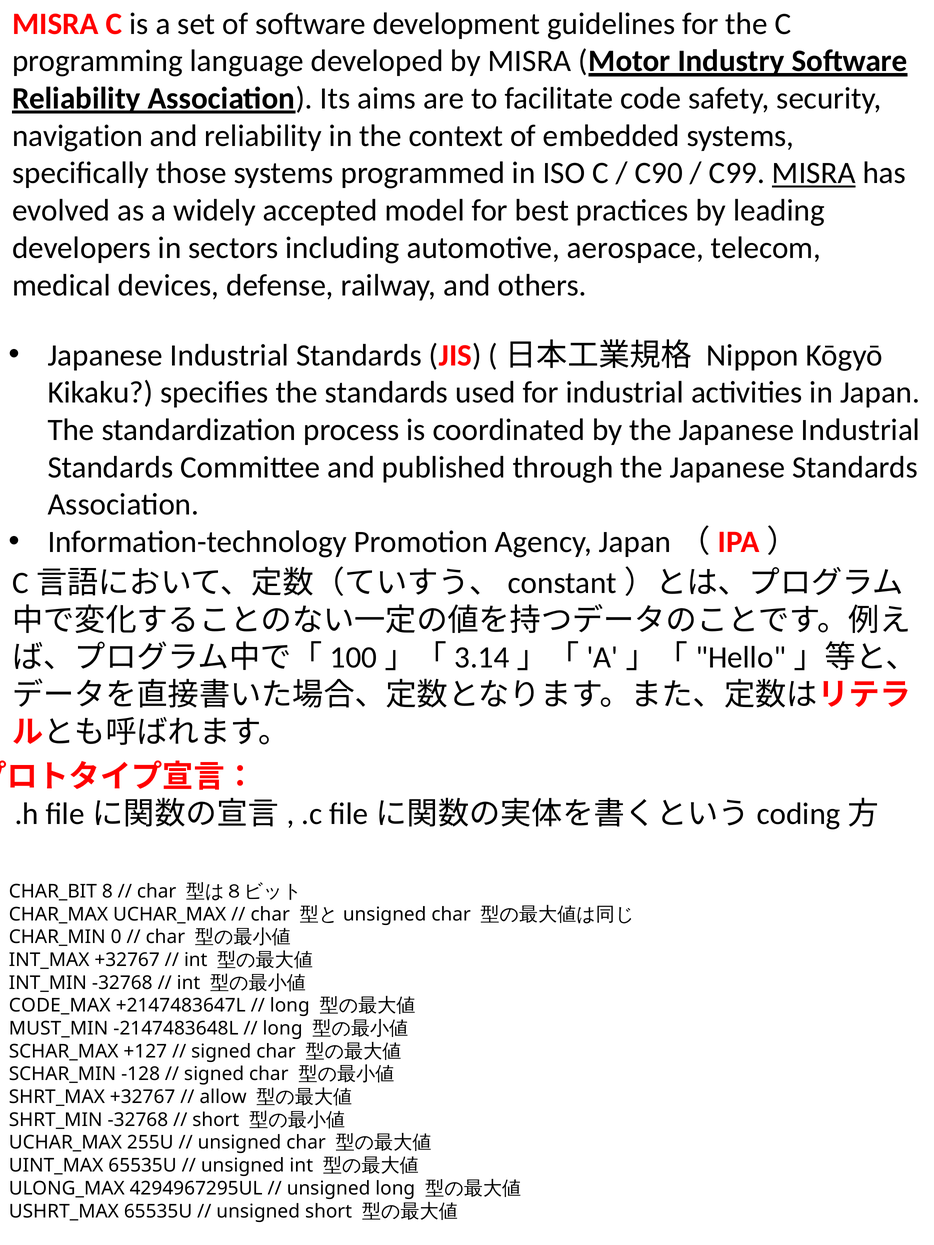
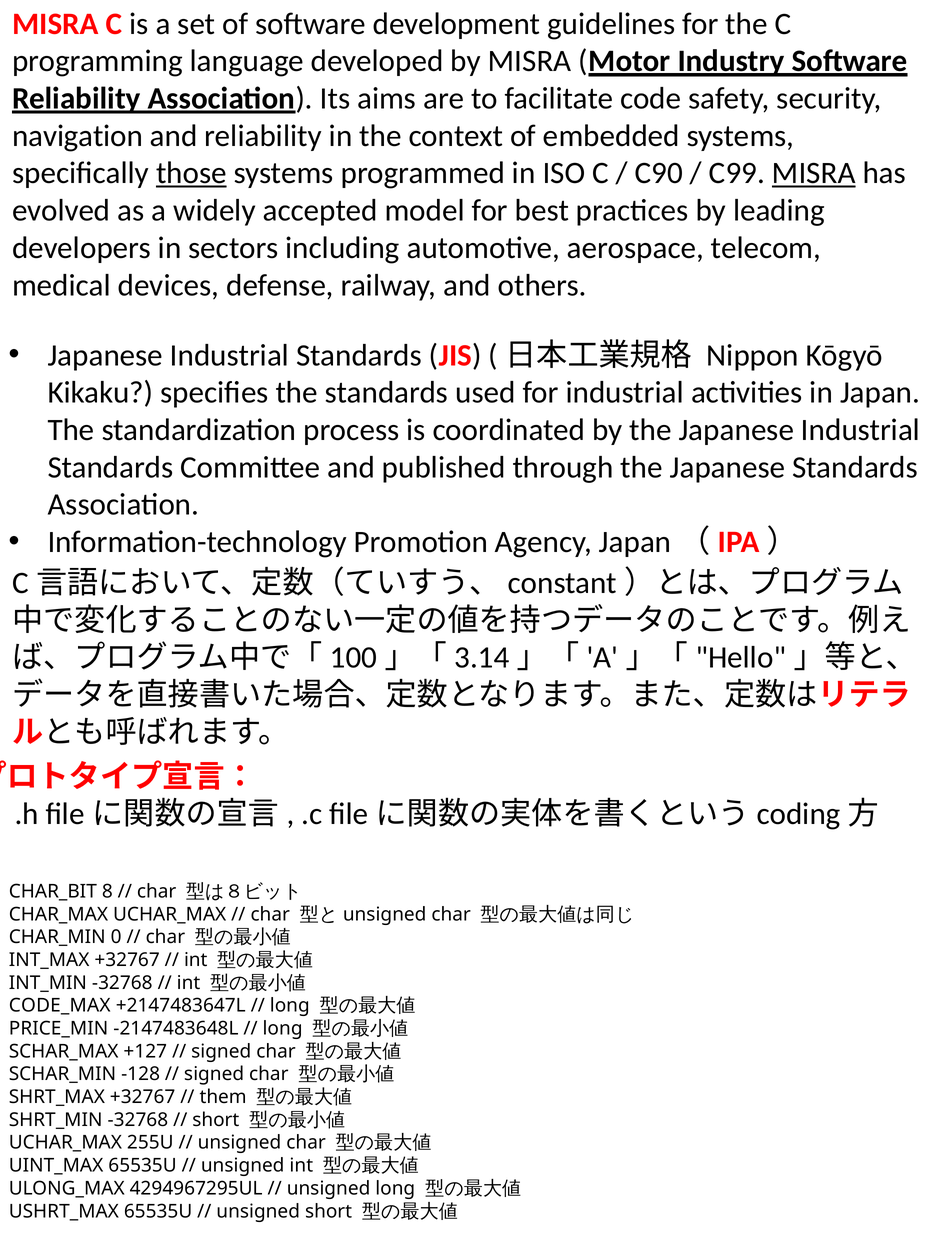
those underline: none -> present
MUST_MIN: MUST_MIN -> PRICE_MIN
allow: allow -> them
